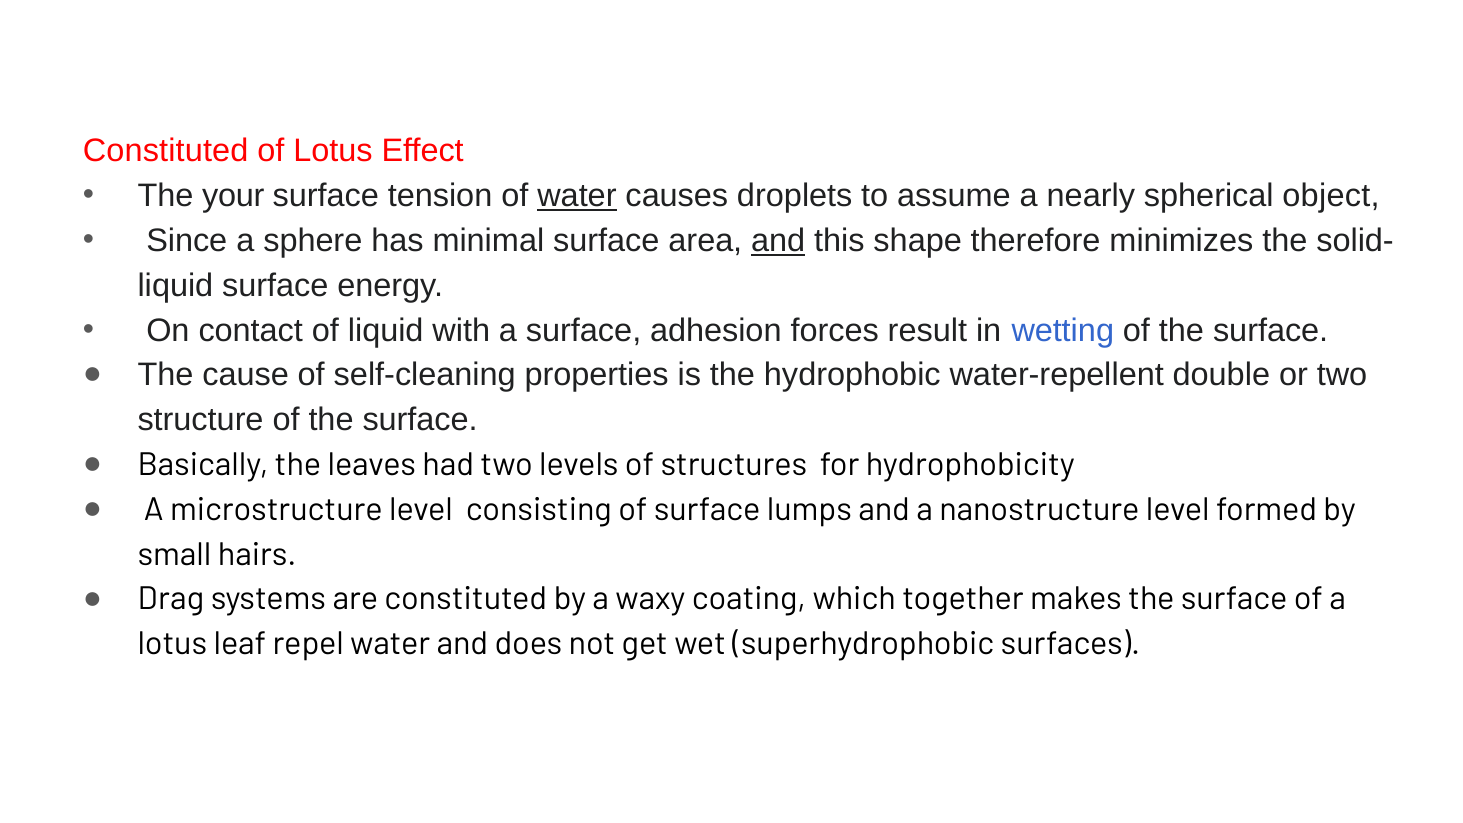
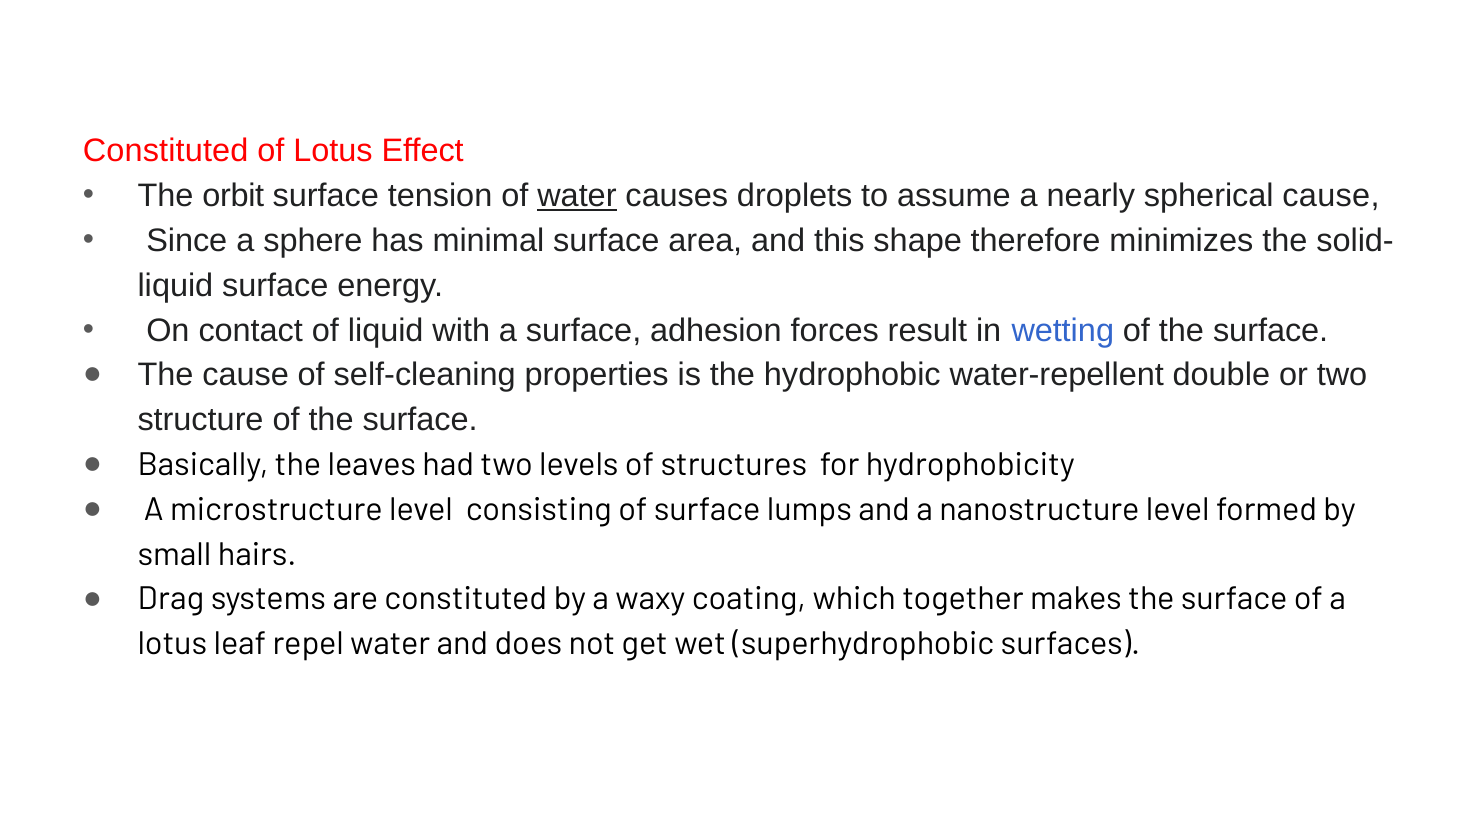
your: your -> orbit
spherical object: object -> cause
and at (778, 241) underline: present -> none
